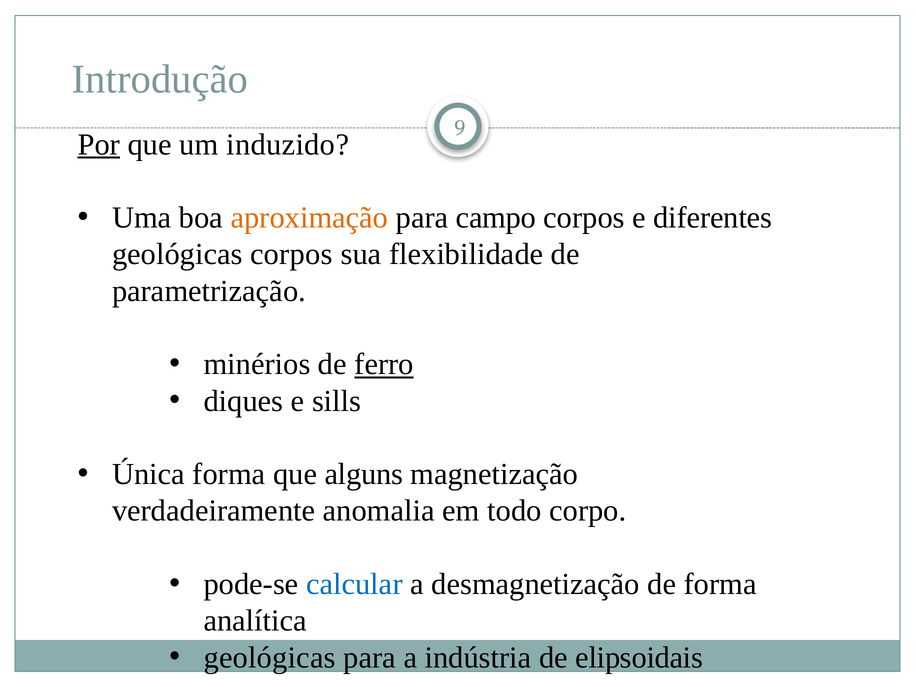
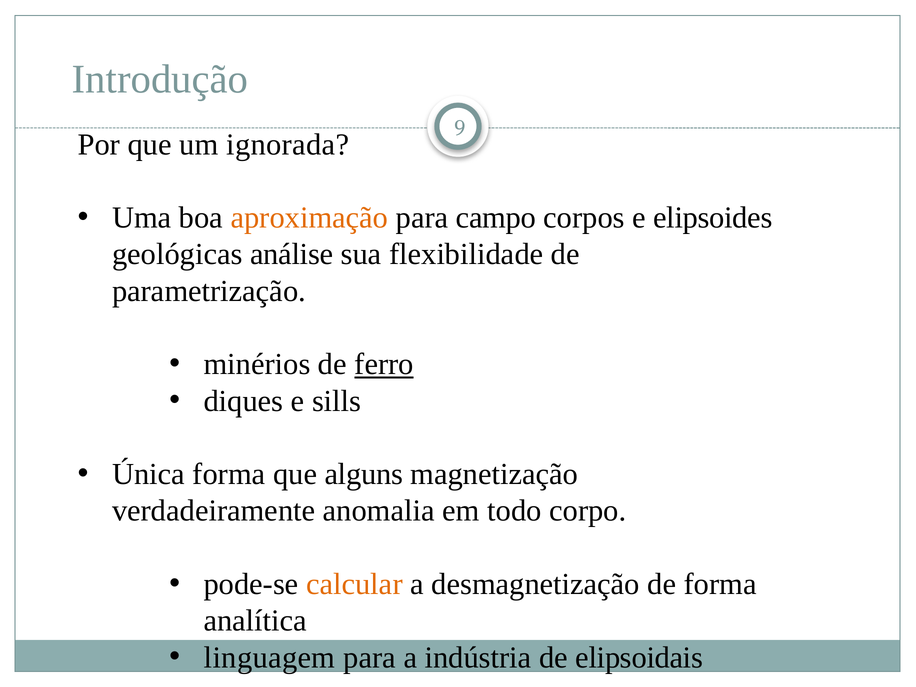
Por underline: present -> none
induzido: induzido -> ignorada
diferentes: diferentes -> elipsoides
geológicas corpos: corpos -> análise
calcular colour: blue -> orange
geológicas at (270, 657): geológicas -> linguagem
